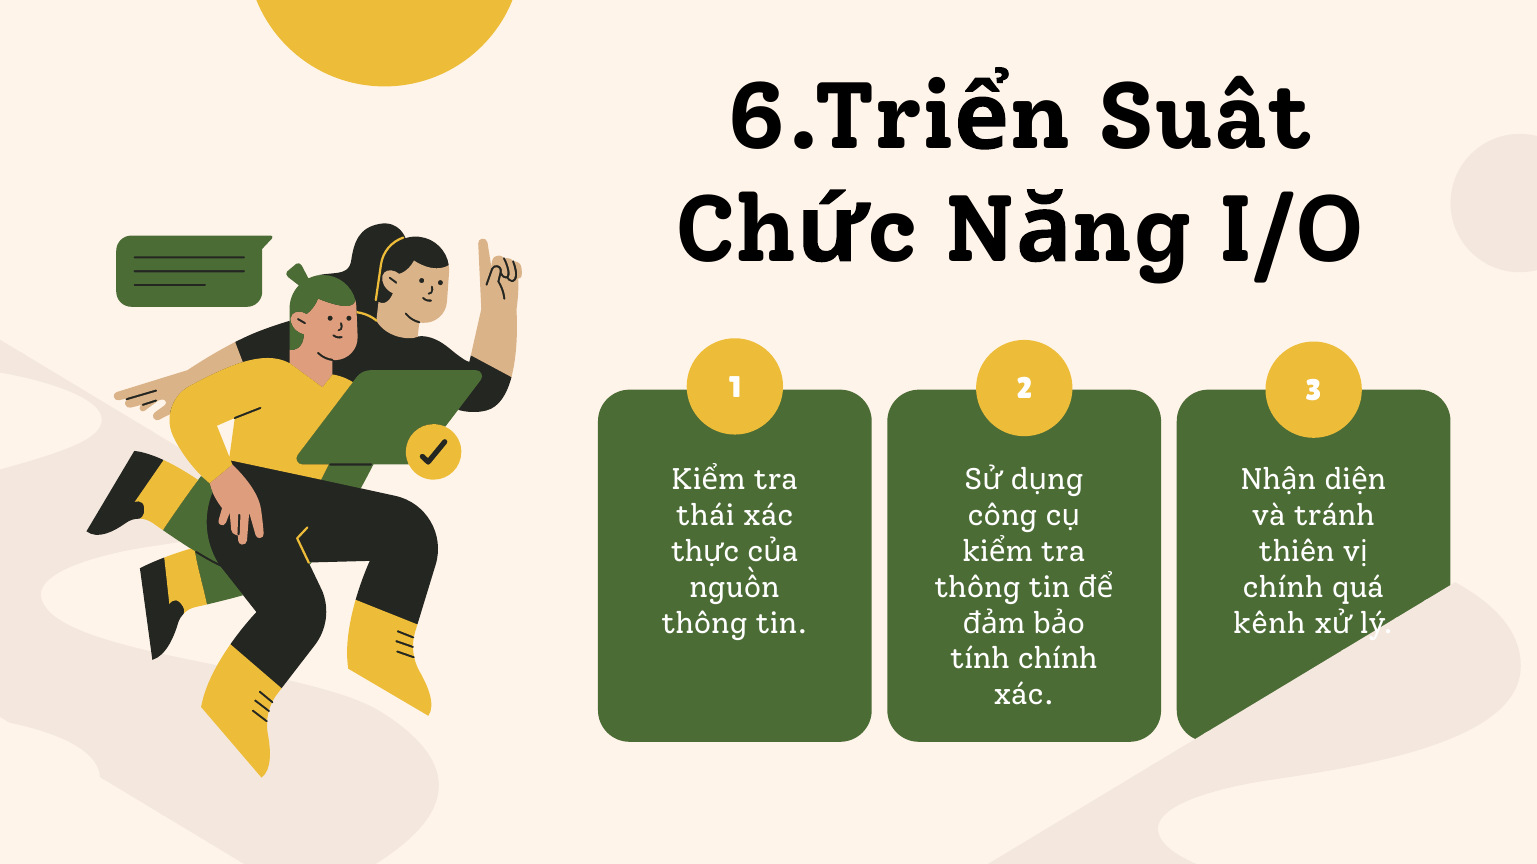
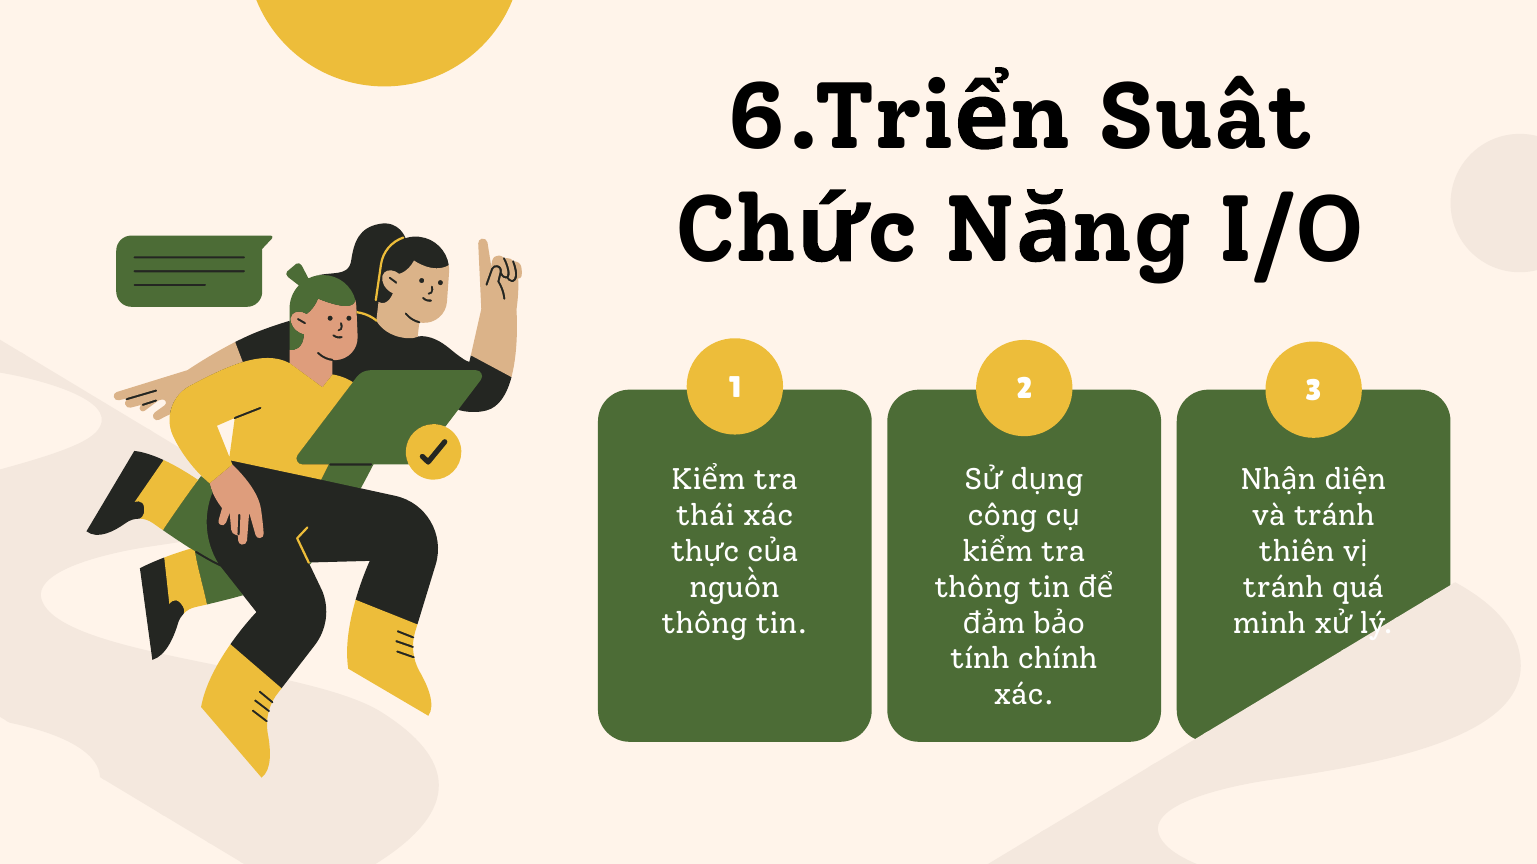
chính at (1283, 588): chính -> tránh
kênh: kênh -> minh
